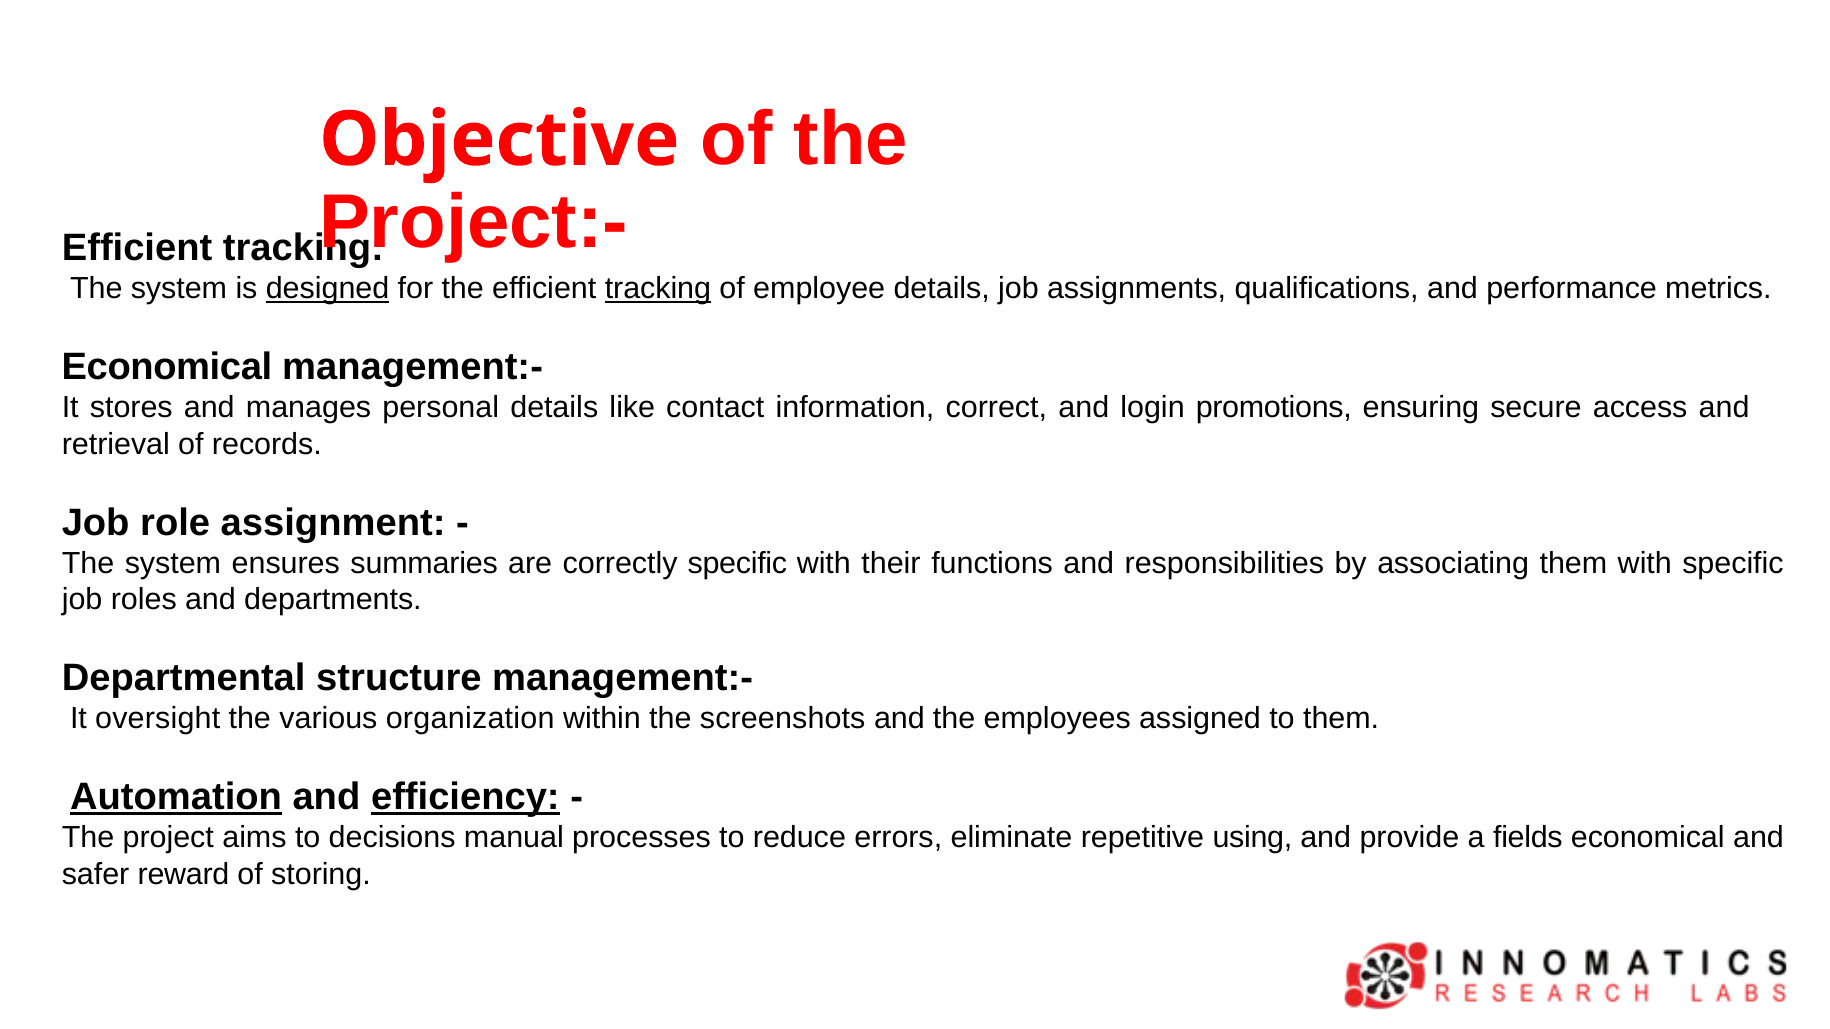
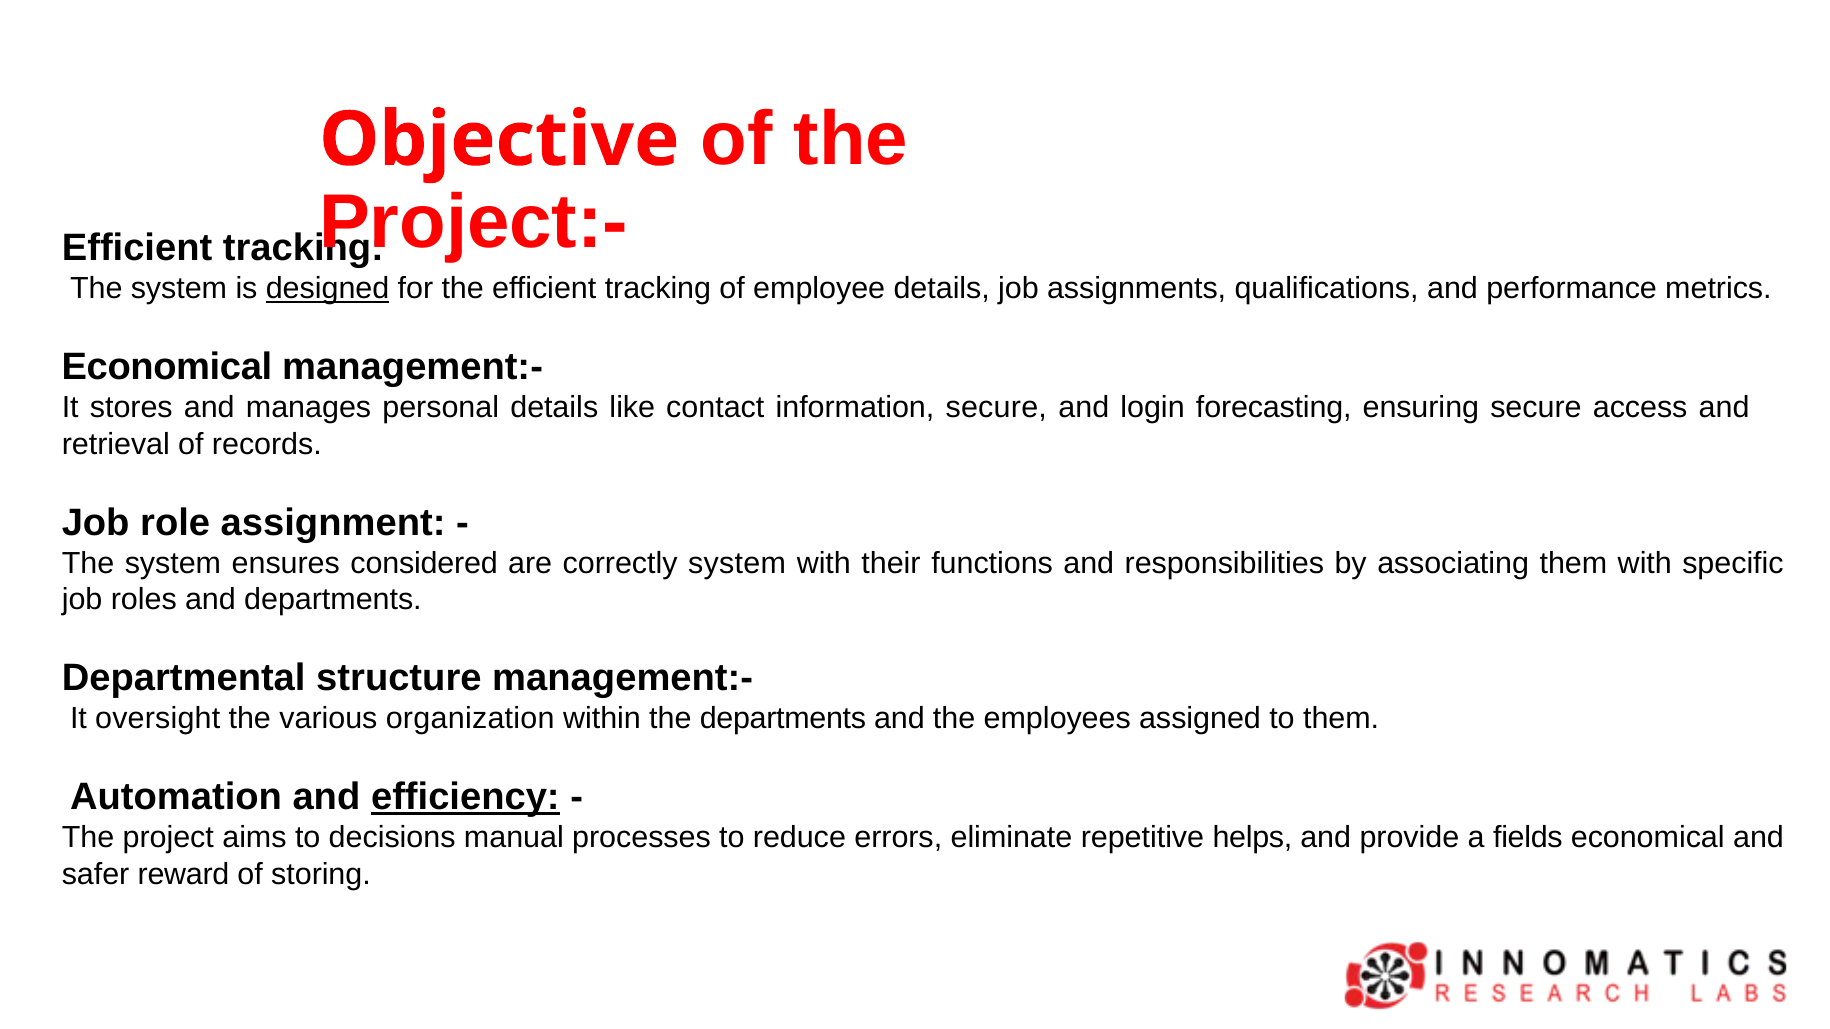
tracking at (658, 289) underline: present -> none
information correct: correct -> secure
promotions: promotions -> forecasting
summaries: summaries -> considered
correctly specific: specific -> system
the screenshots: screenshots -> departments
Automation underline: present -> none
using: using -> helps
